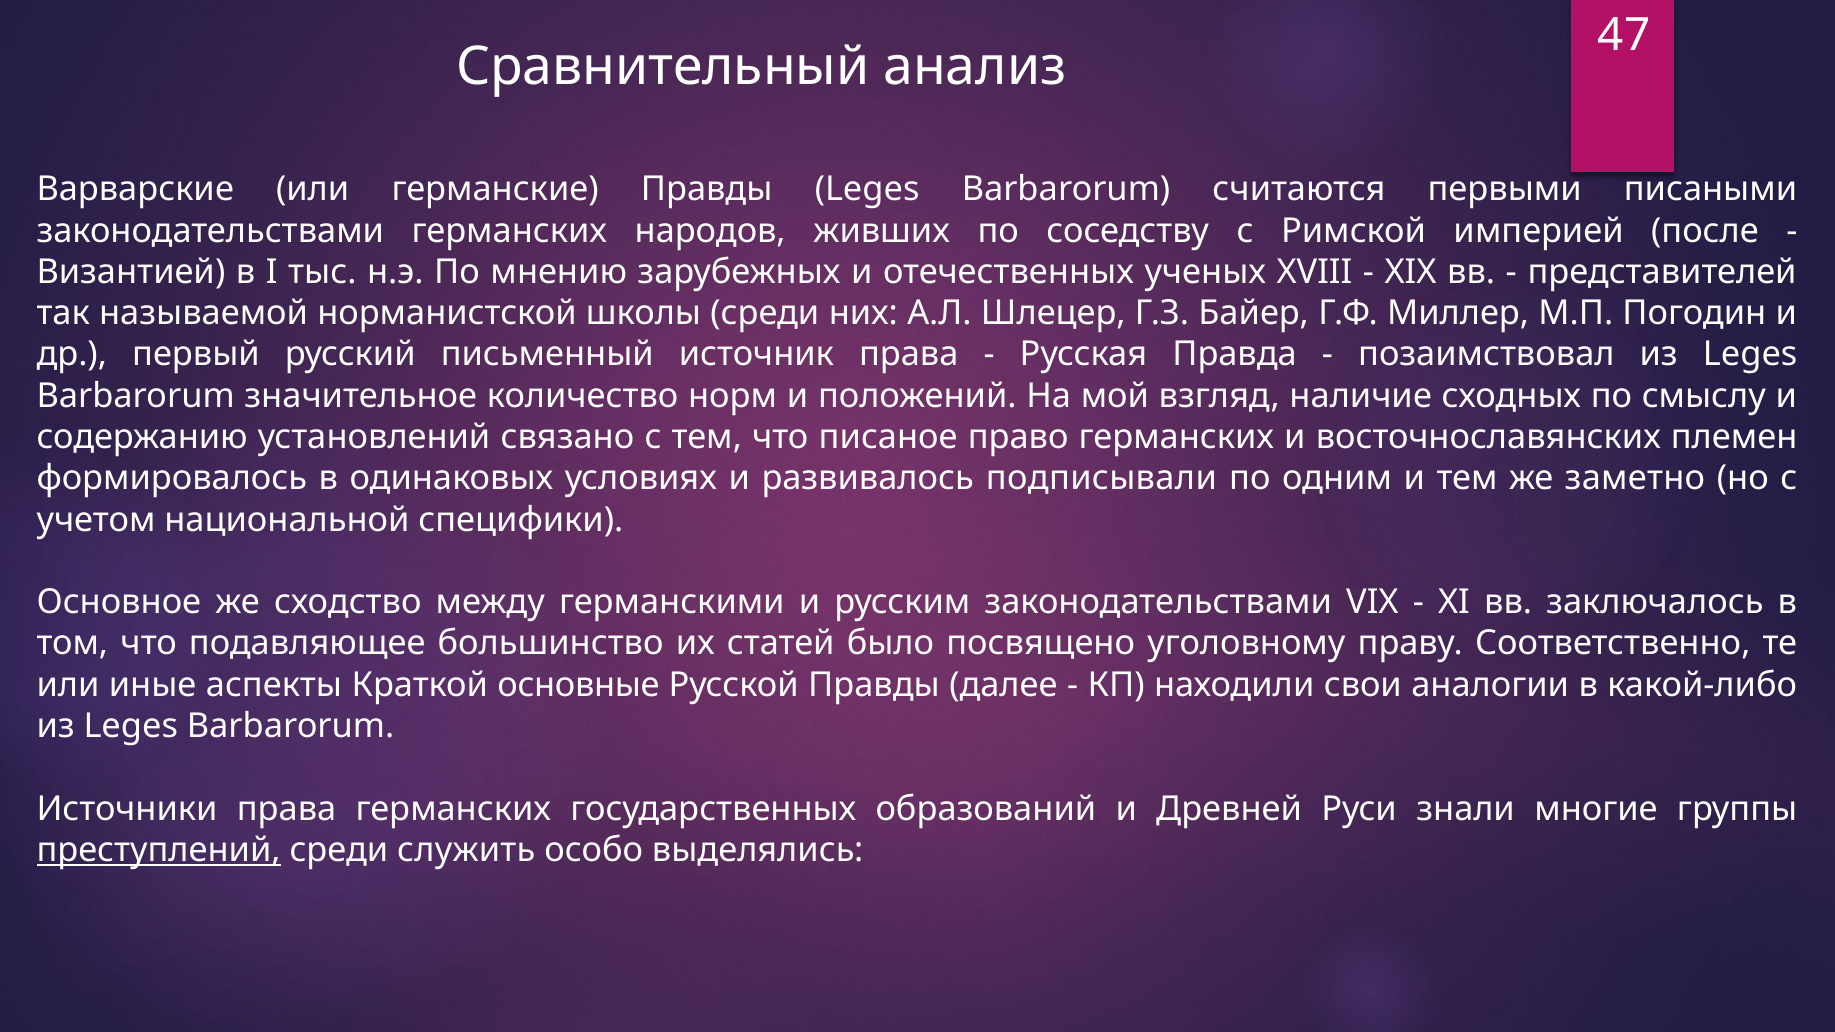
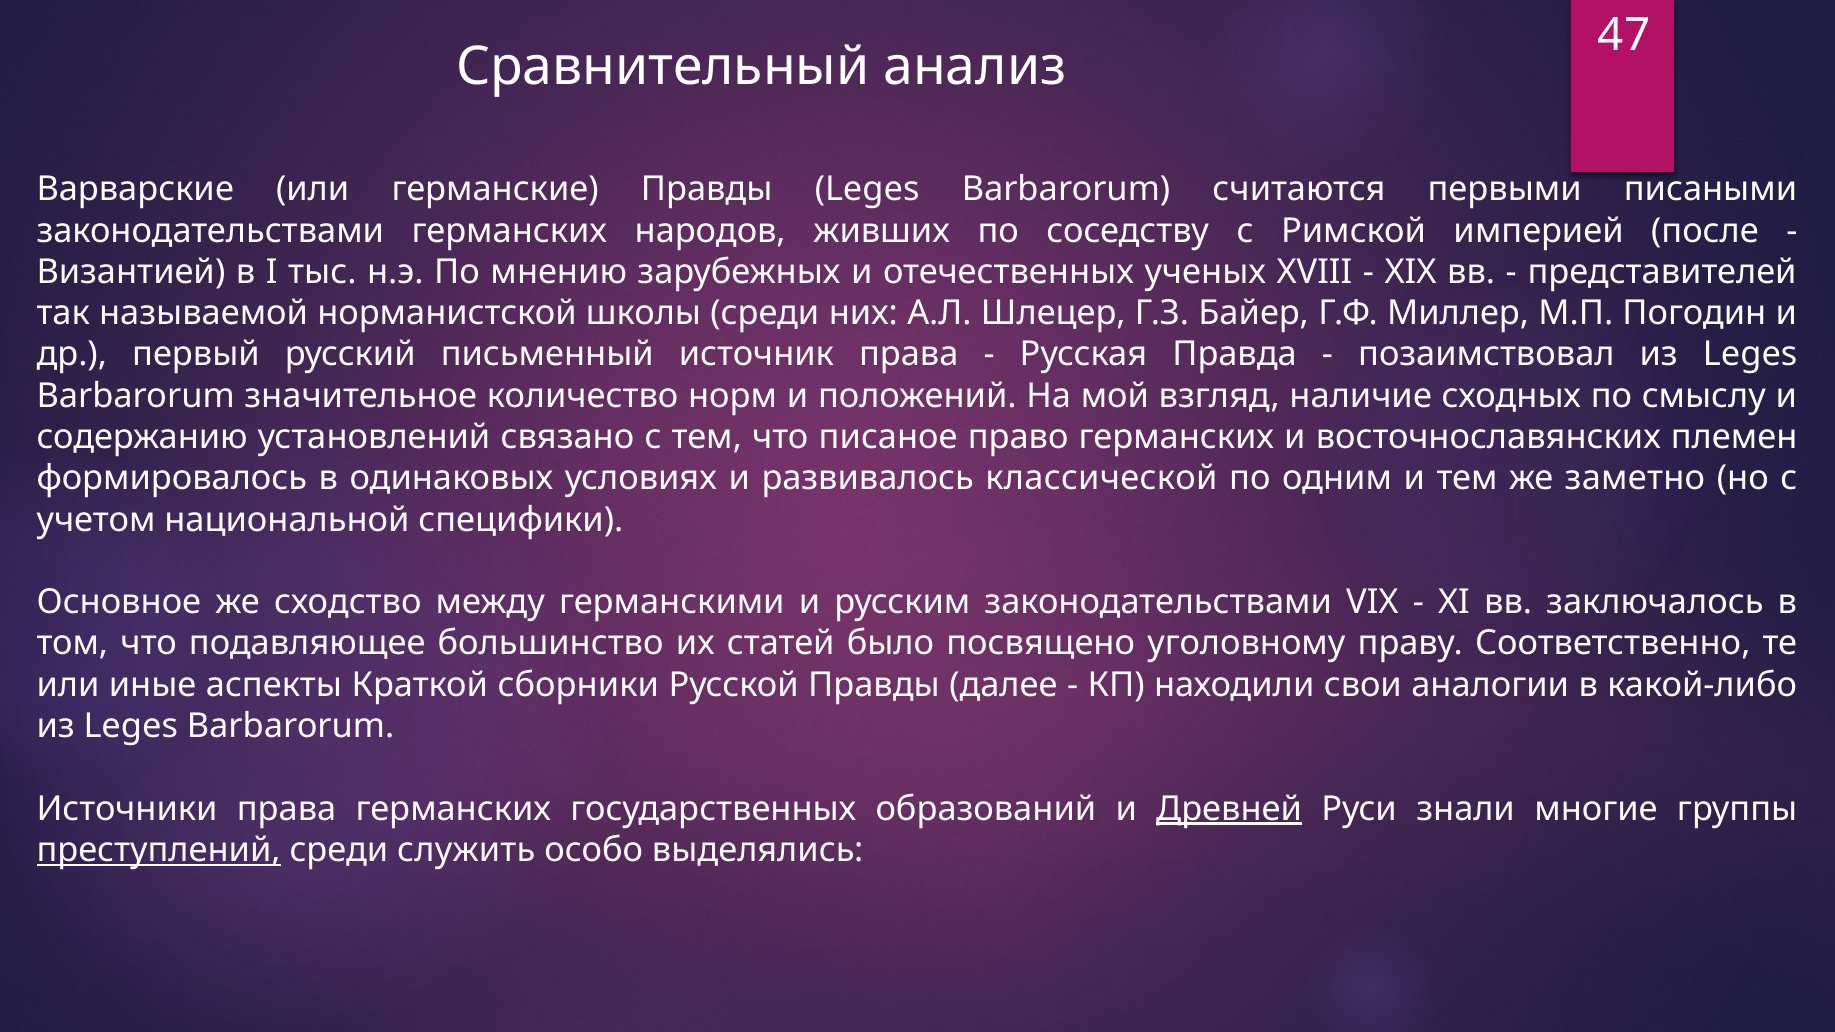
подписывали: подписывали -> классической
основные: основные -> сборники
Древней underline: none -> present
